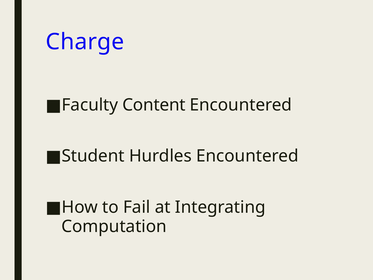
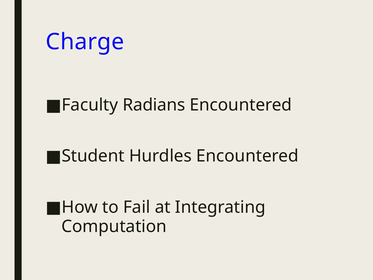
Content: Content -> Radians
